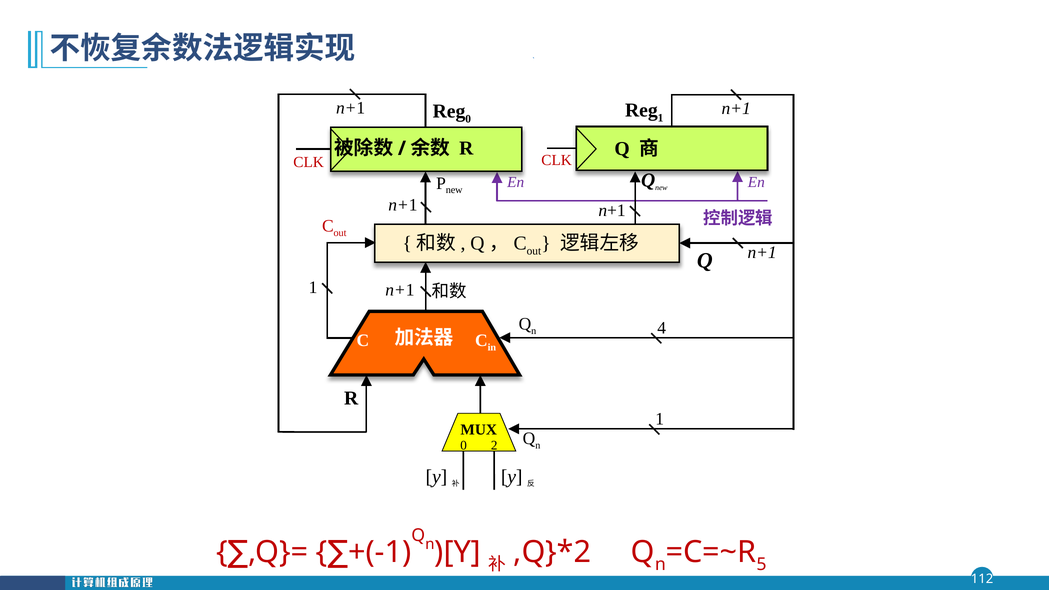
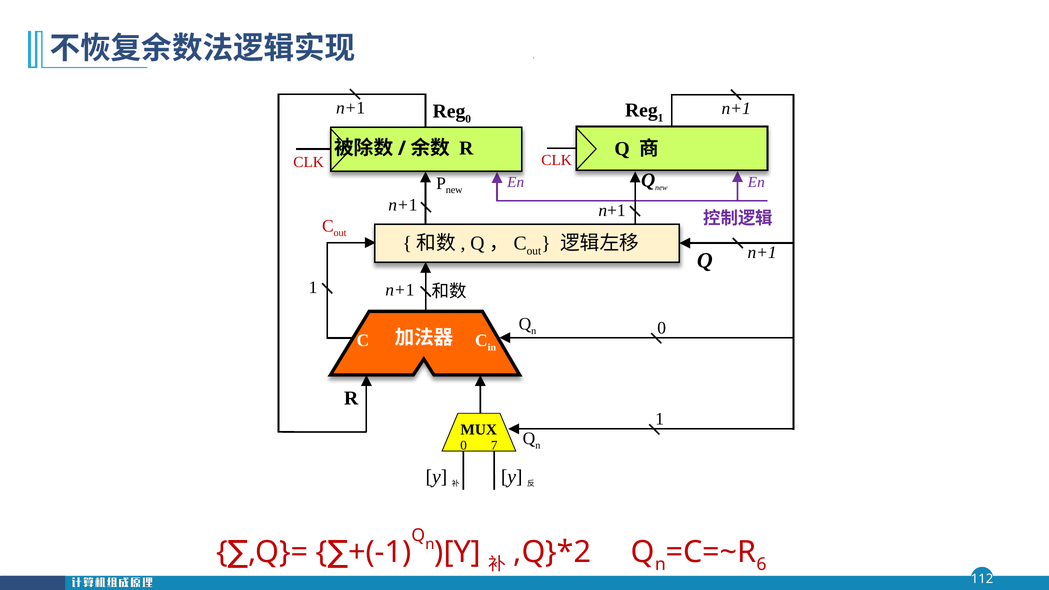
4 at (662, 328): 4 -> 0
2: 2 -> 7
5: 5 -> 6
